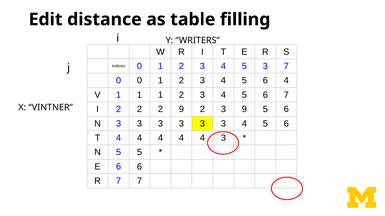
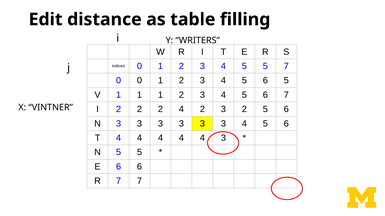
4 5 3: 3 -> 5
6 4: 4 -> 5
2 9: 9 -> 4
3 9: 9 -> 2
